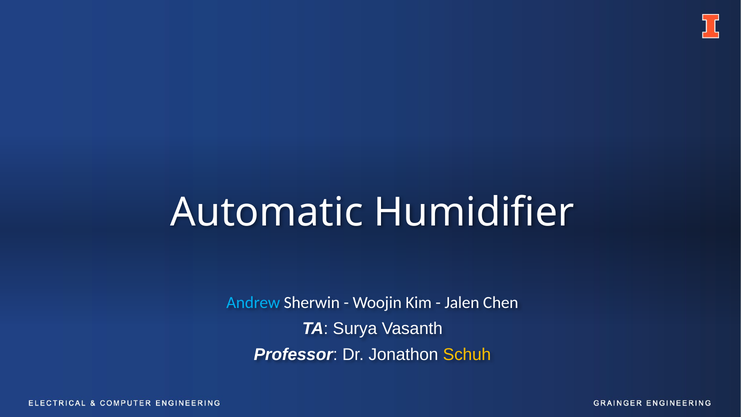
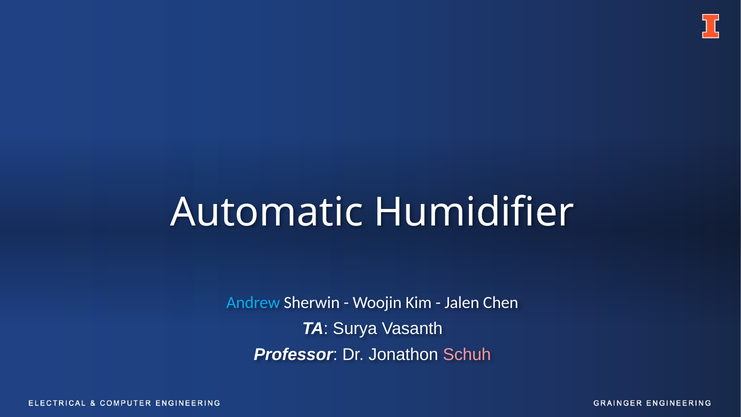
Schuh colour: yellow -> pink
